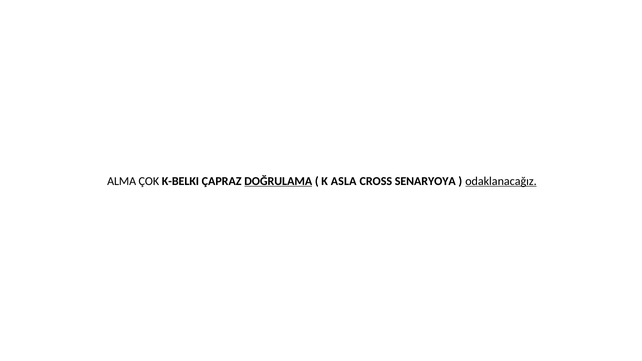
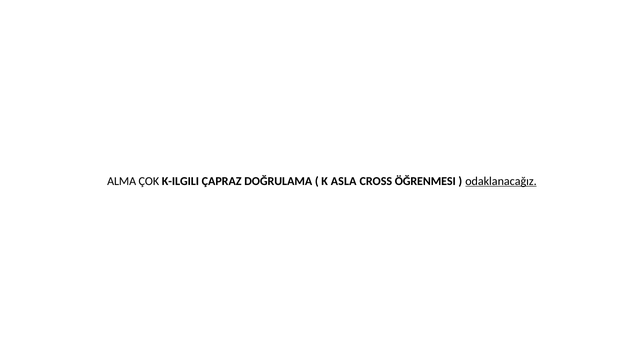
K-BELKI: K-BELKI -> K-ILGILI
DOĞRULAMA underline: present -> none
SENARYOYA: SENARYOYA -> ÖĞRENMESI
